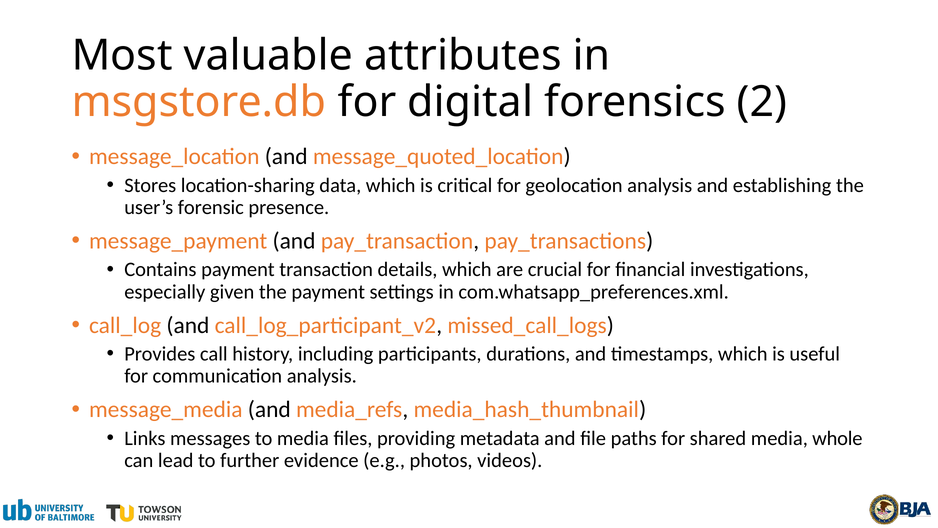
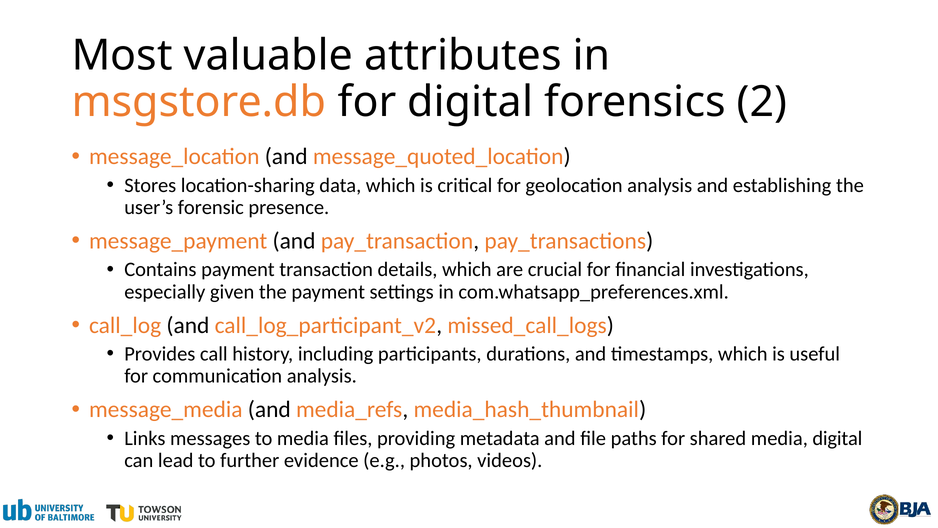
media whole: whole -> digital
